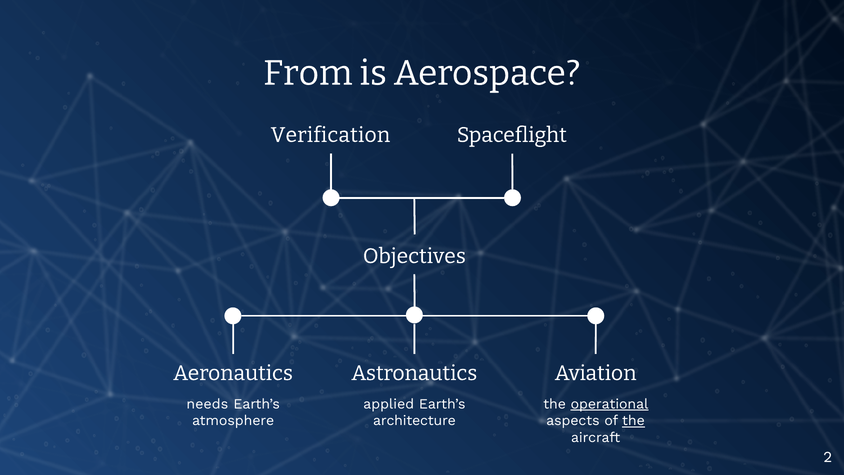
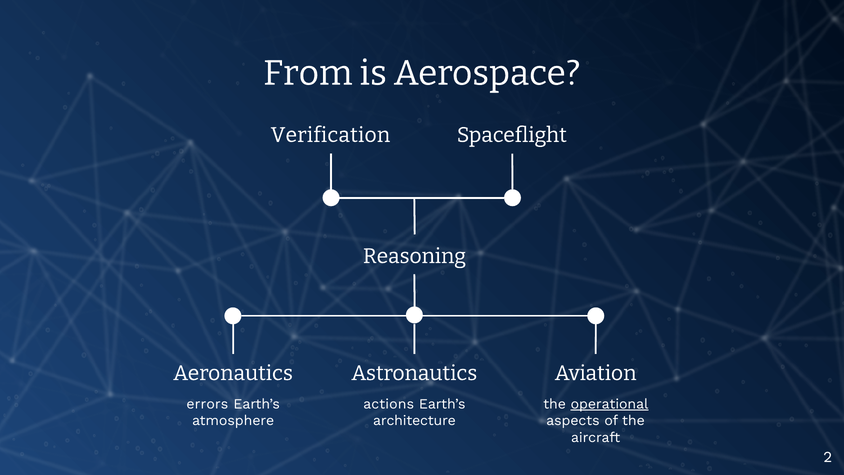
Objectives: Objectives -> Reasoning
needs: needs -> errors
applied: applied -> actions
the at (633, 421) underline: present -> none
